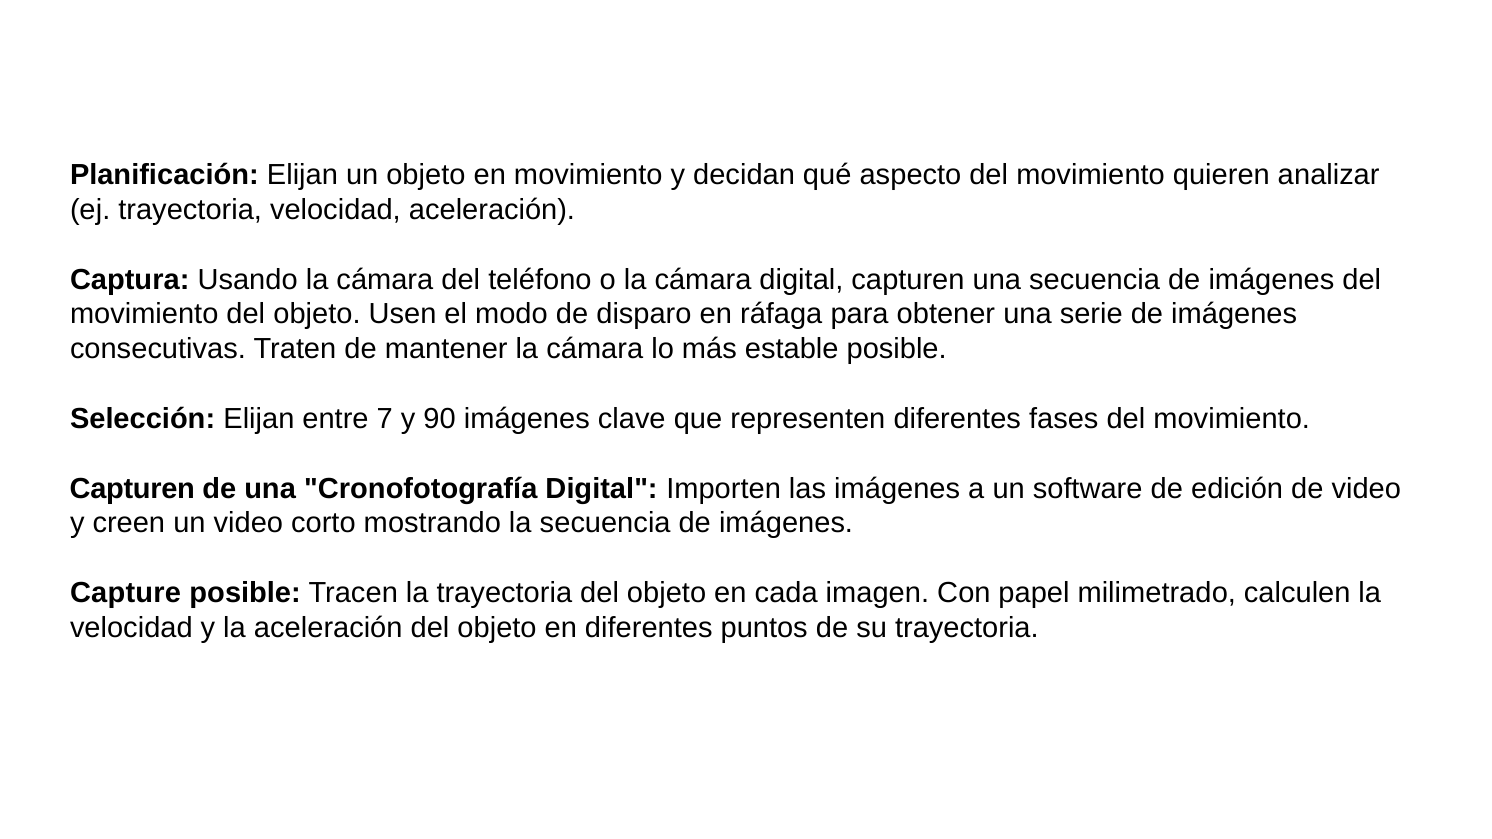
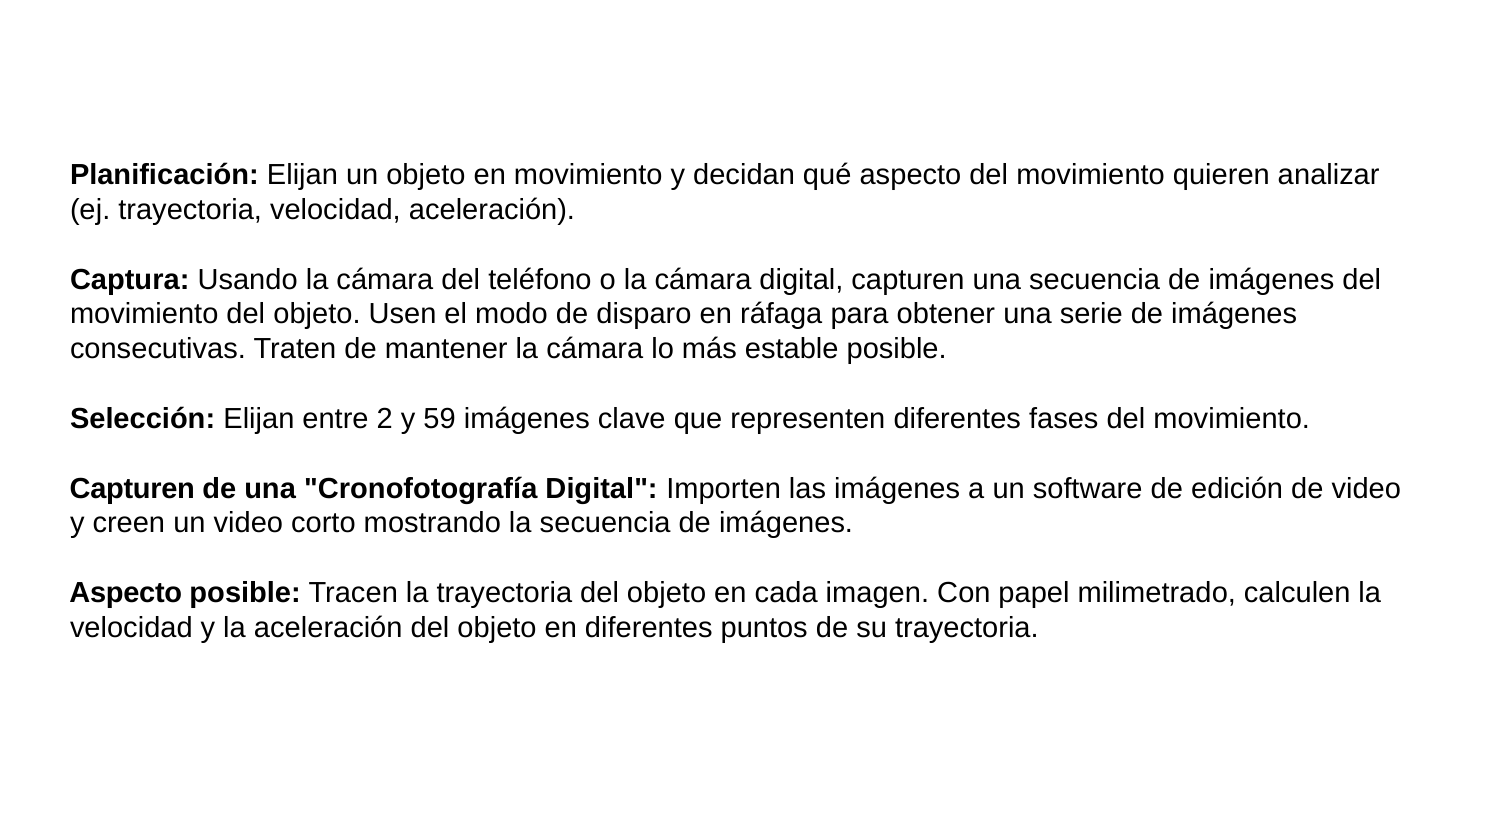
7: 7 -> 2
90: 90 -> 59
Capture at (126, 593): Capture -> Aspecto
